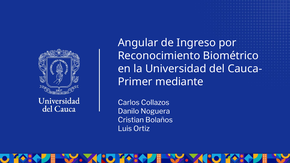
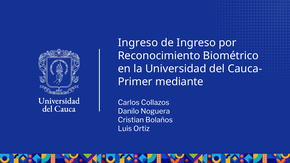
Angular at (138, 43): Angular -> Ingreso
